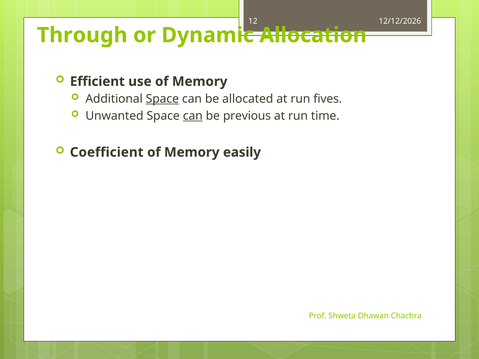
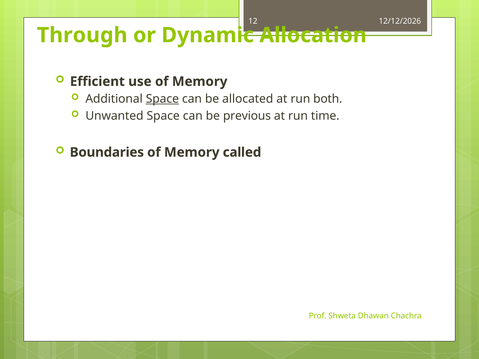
fives: fives -> both
can at (193, 116) underline: present -> none
Coefficient: Coefficient -> Boundaries
easily: easily -> called
